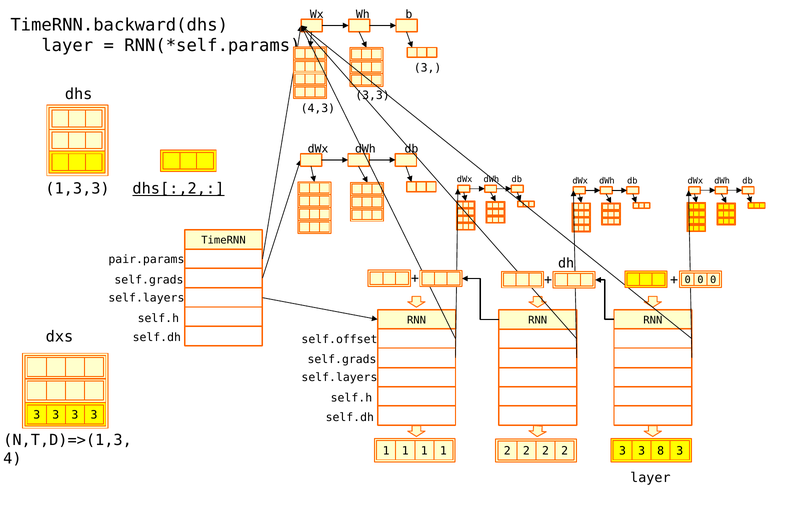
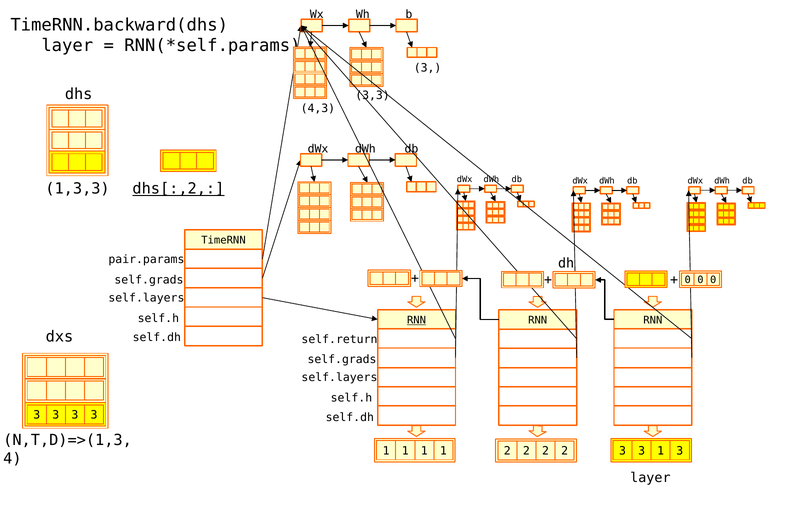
RNN at (416, 320) underline: none -> present
self.offset: self.offset -> self.return
3 8: 8 -> 1
